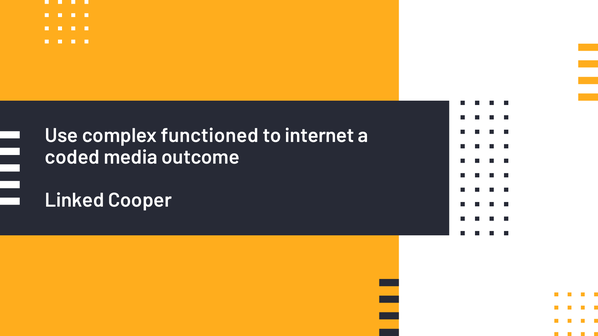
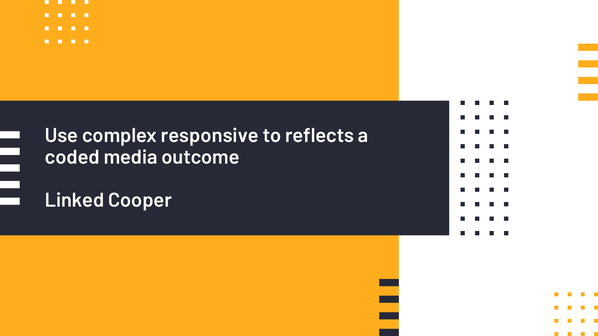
functioned: functioned -> responsive
internet: internet -> reflects
